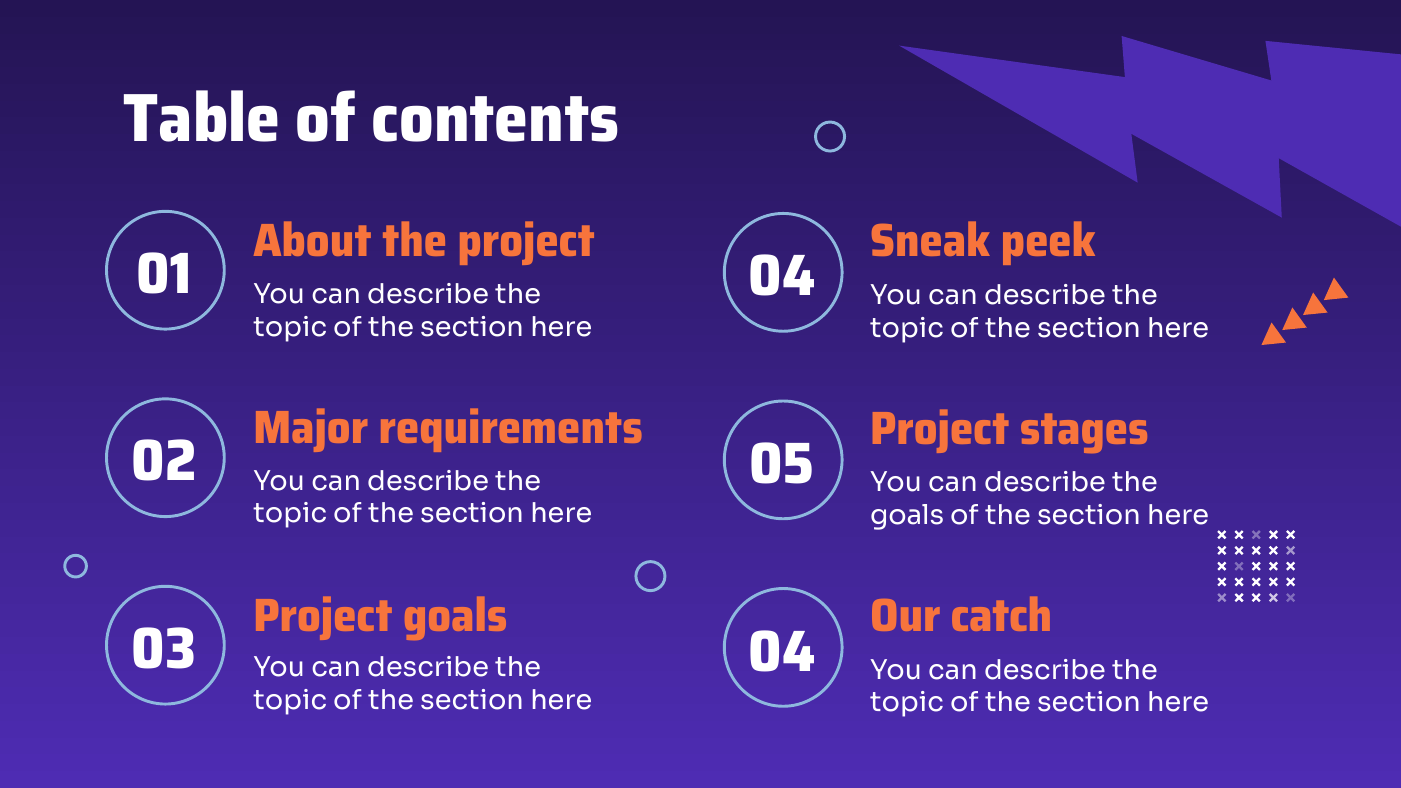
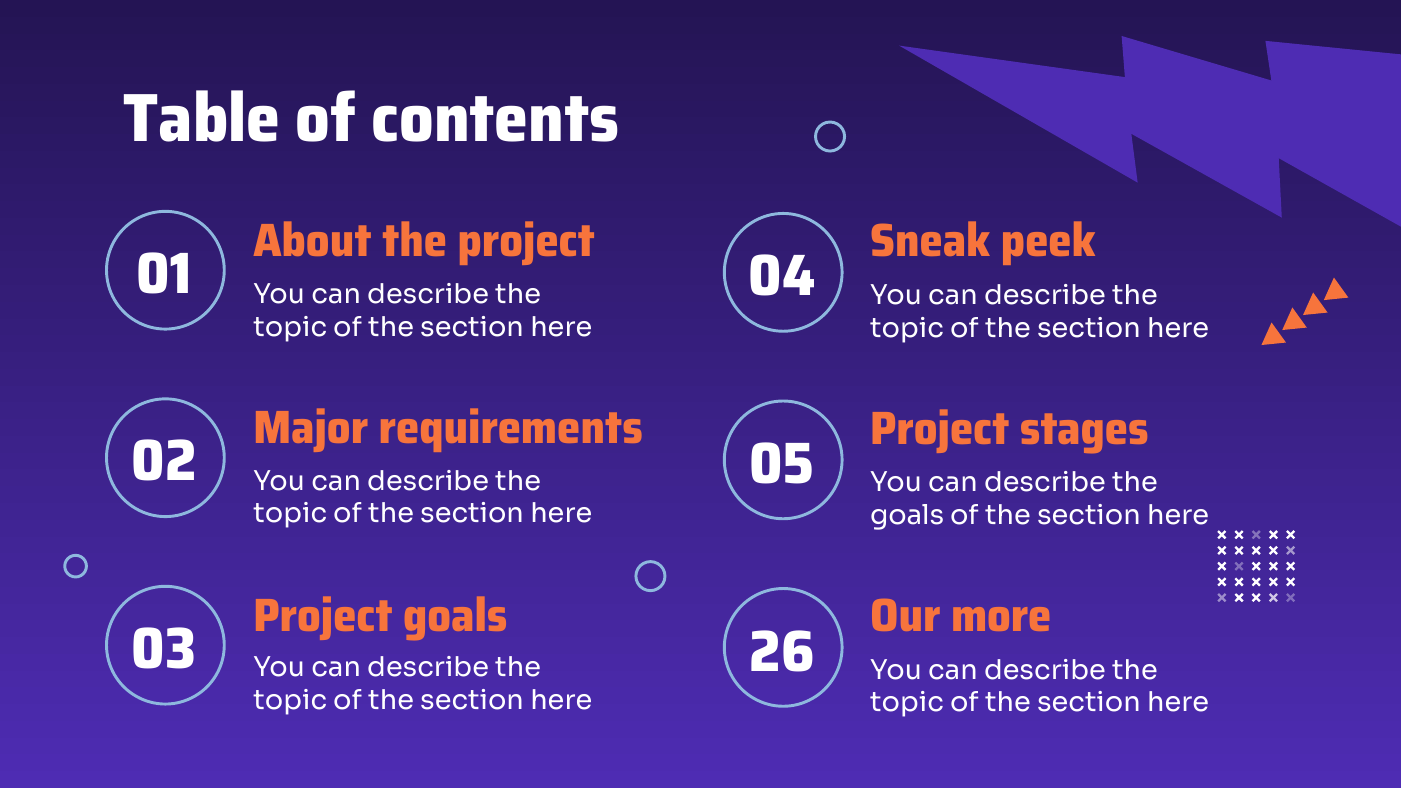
catch: catch -> more
03 04: 04 -> 26
